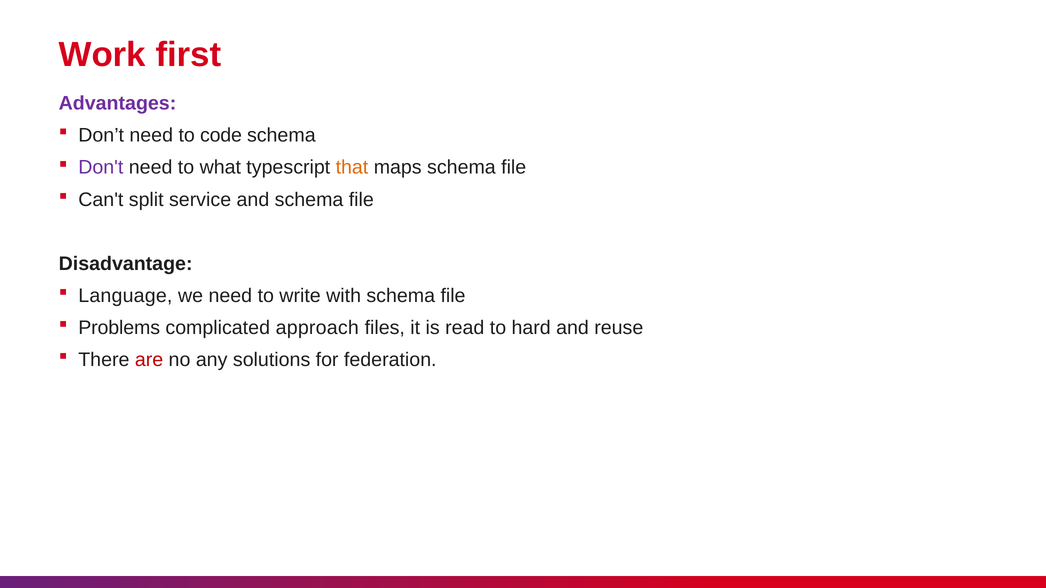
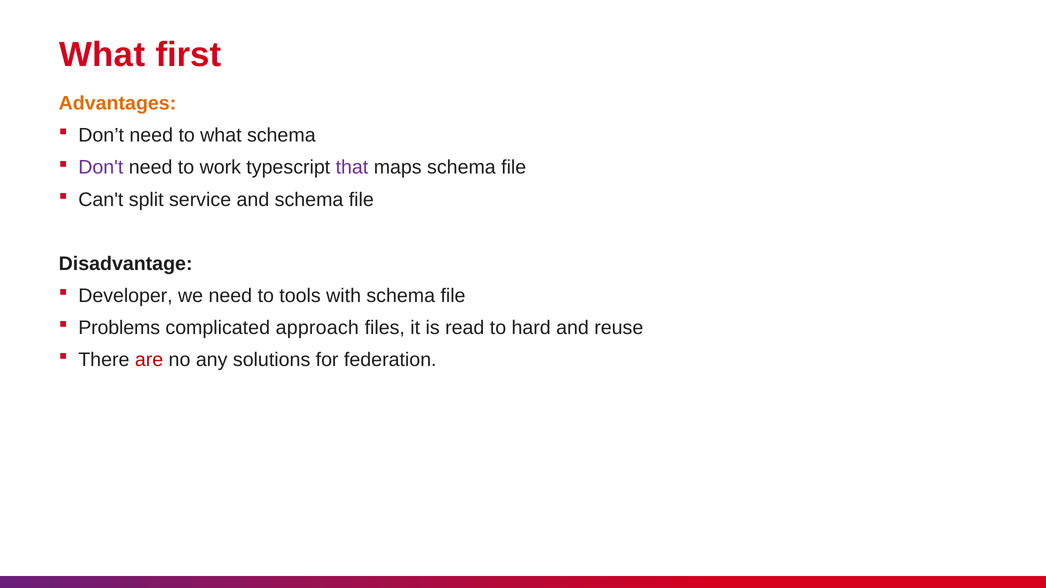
Work at (102, 55): Work -> What
Advantages colour: purple -> orange
to code: code -> what
what: what -> work
that colour: orange -> purple
Language: Language -> Developer
write: write -> tools
